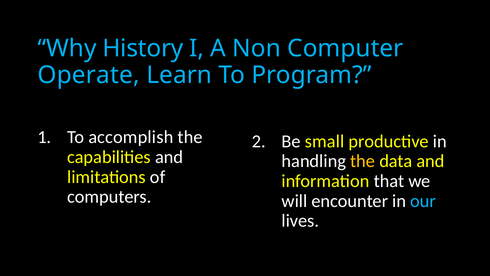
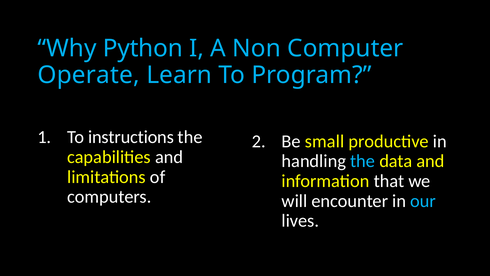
History: History -> Python
accomplish: accomplish -> instructions
the at (363, 161) colour: yellow -> light blue
